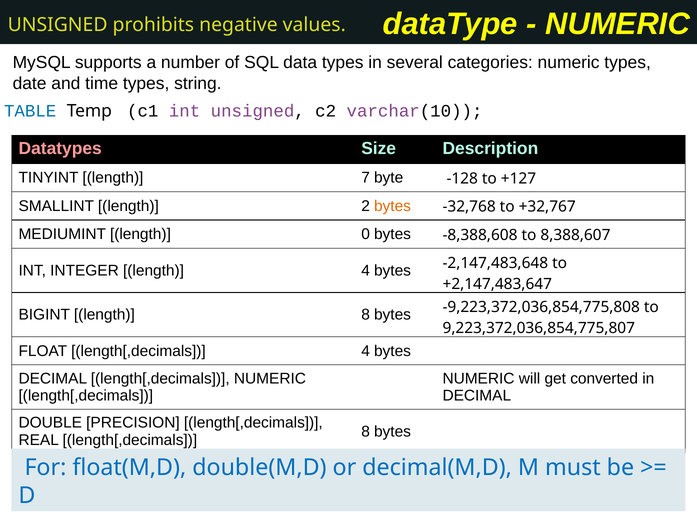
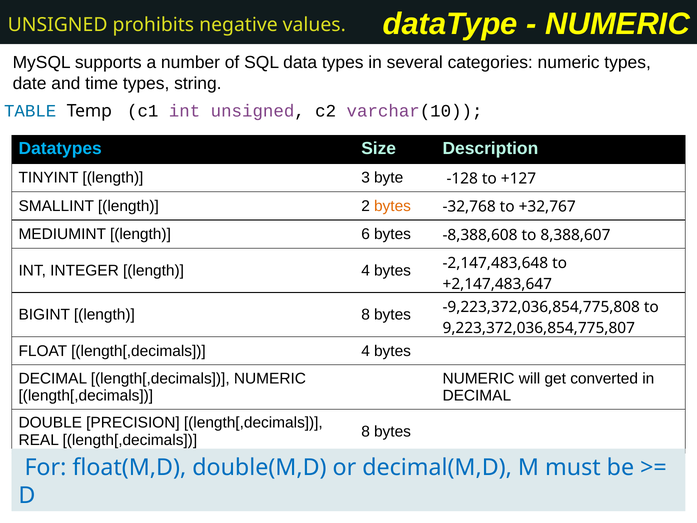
Datatypes colour: pink -> light blue
7: 7 -> 3
0: 0 -> 6
